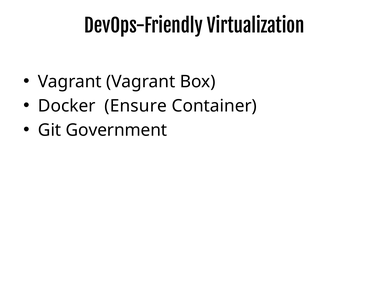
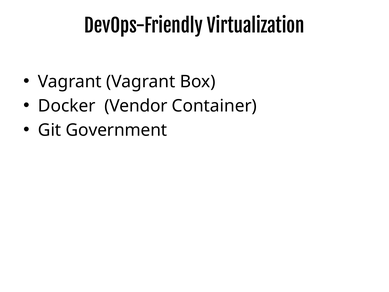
Ensure: Ensure -> Vendor
